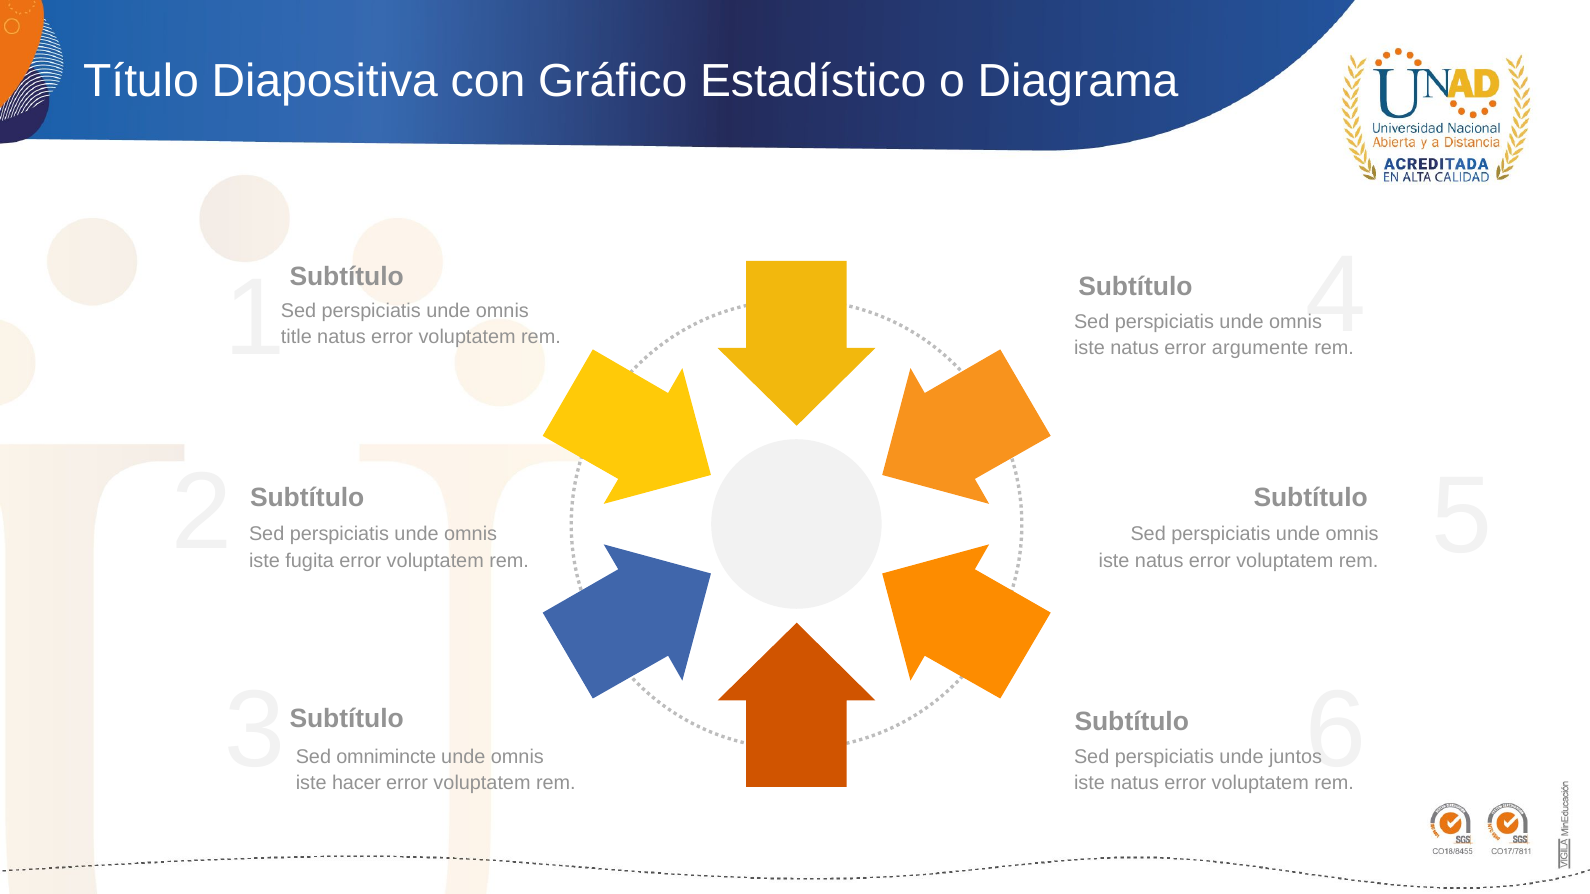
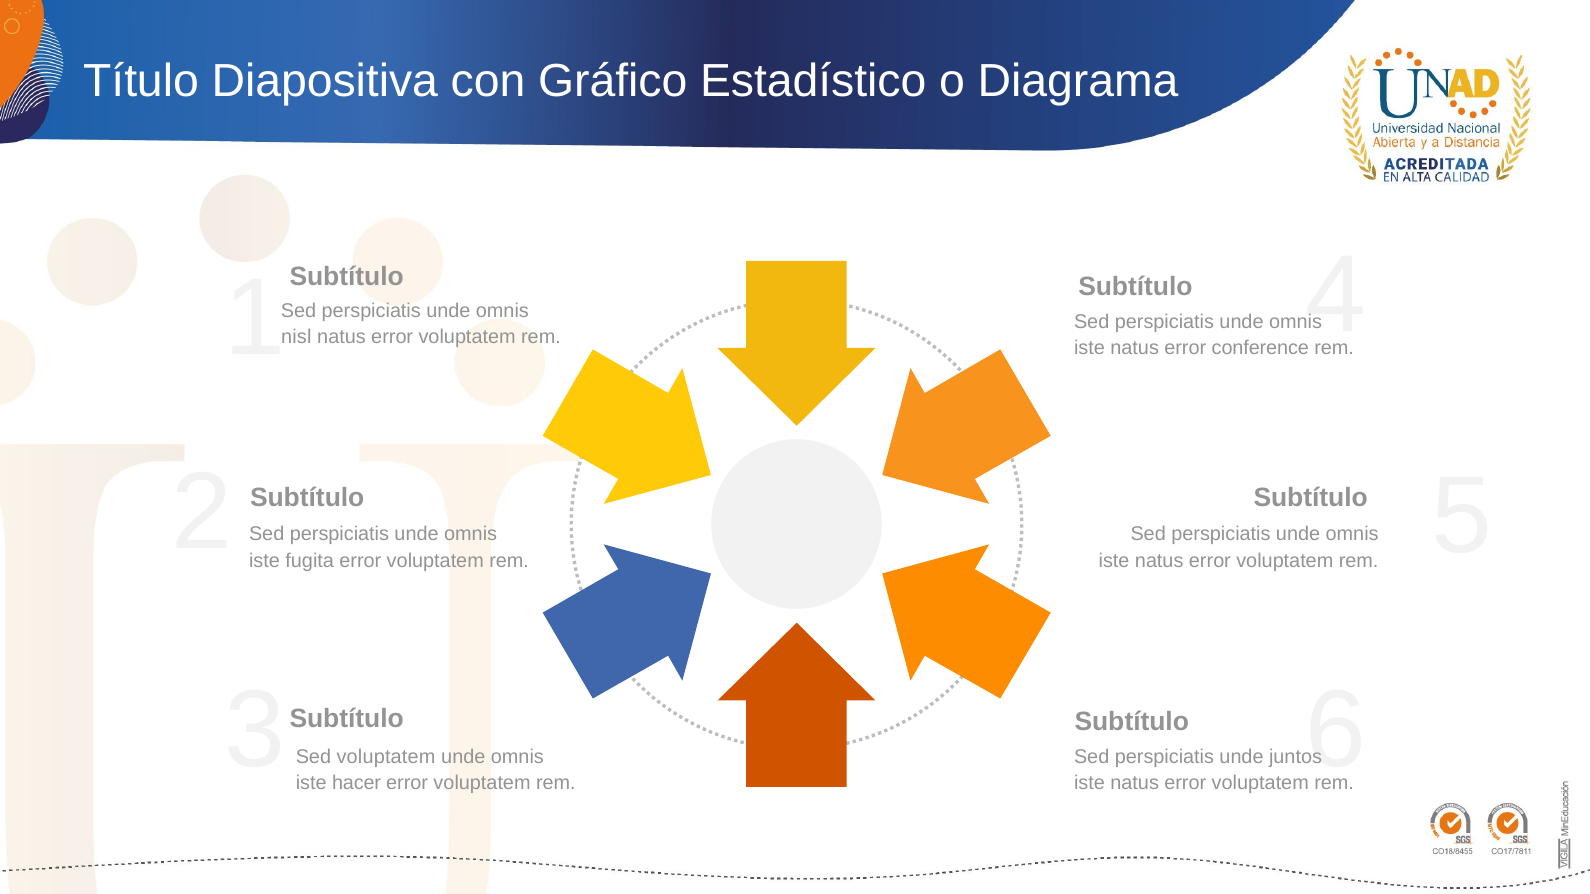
title: title -> nisl
argumente: argumente -> conference
Sed omnimincte: omnimincte -> voluptatem
